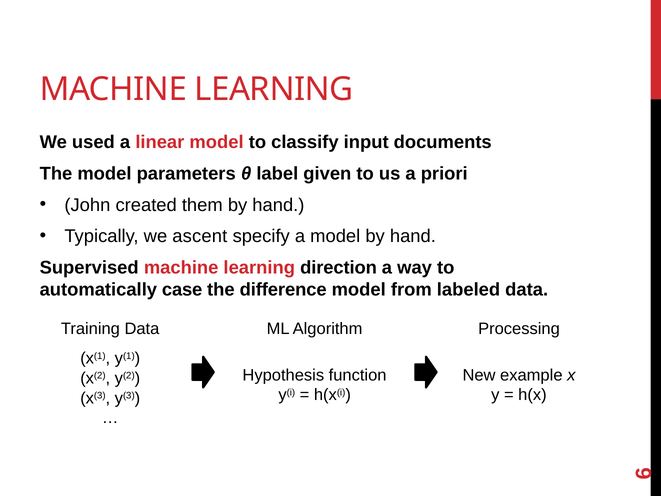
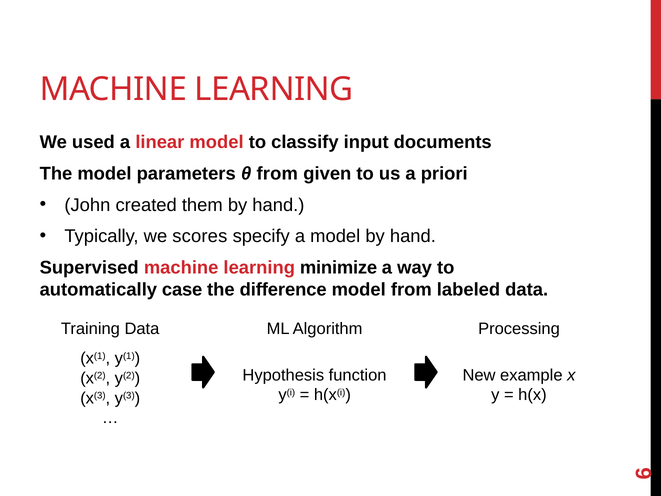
θ label: label -> from
ascent: ascent -> scores
direction: direction -> minimize
